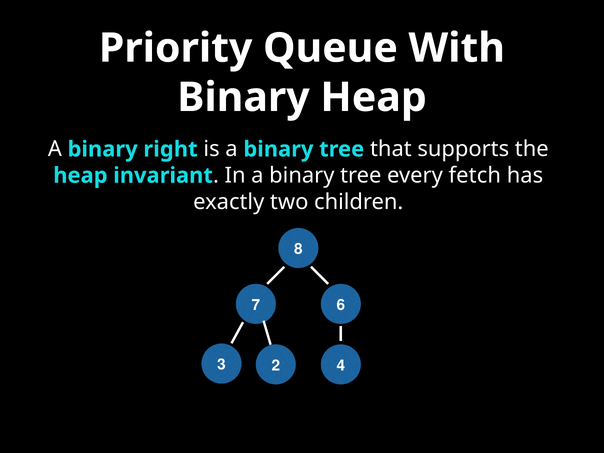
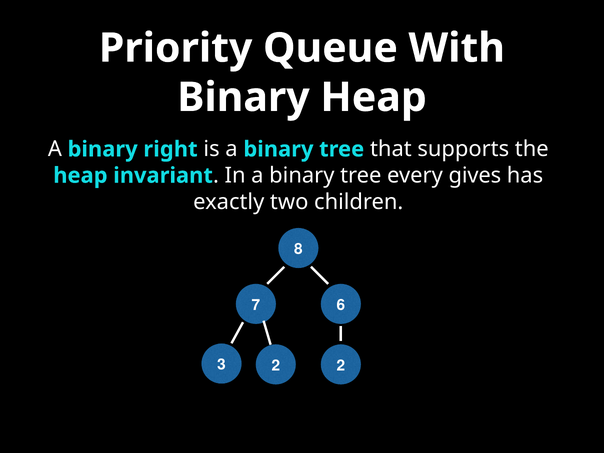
fetch: fetch -> gives
2 4: 4 -> 2
